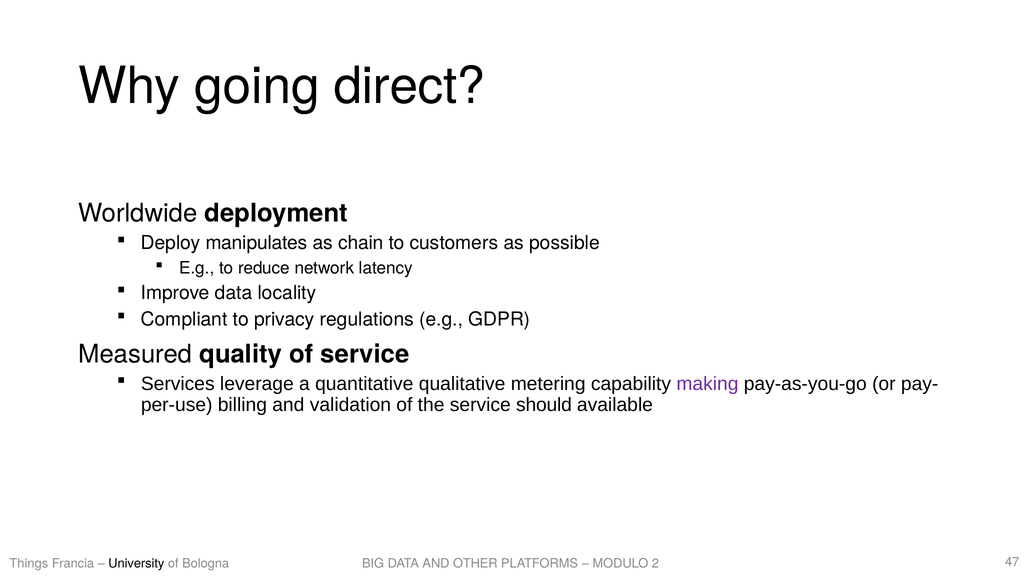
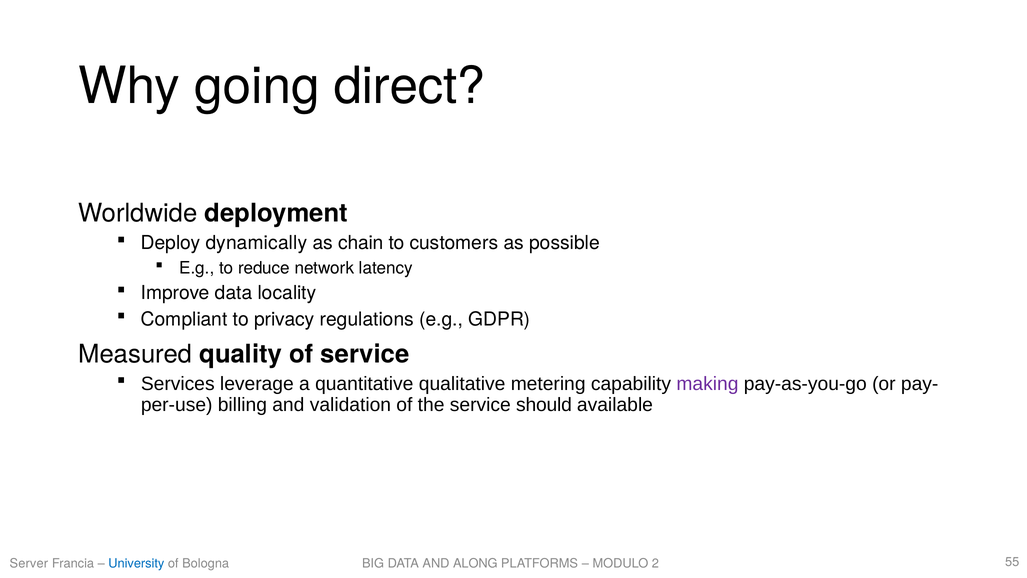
manipulates: manipulates -> dynamically
Things: Things -> Server
University colour: black -> blue
OTHER: OTHER -> ALONG
47: 47 -> 55
